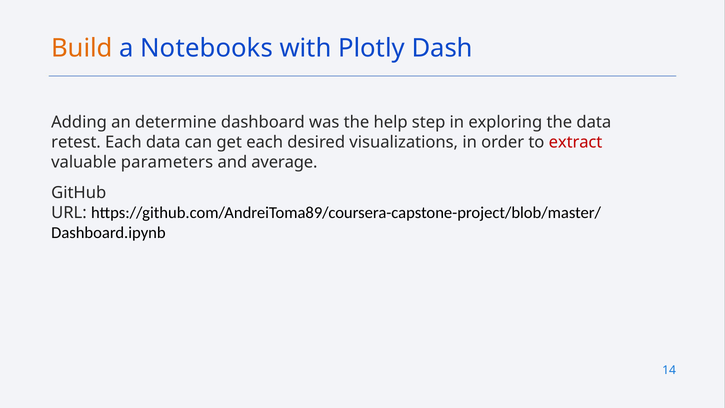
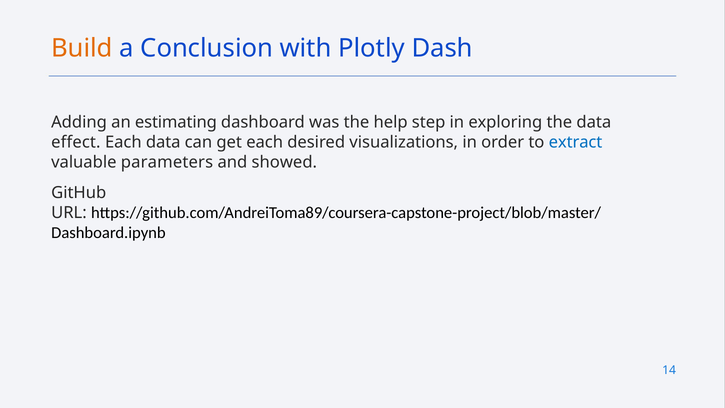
Notebooks: Notebooks -> Conclusion
determine: determine -> estimating
retest: retest -> effect
extract colour: red -> blue
average: average -> showed
